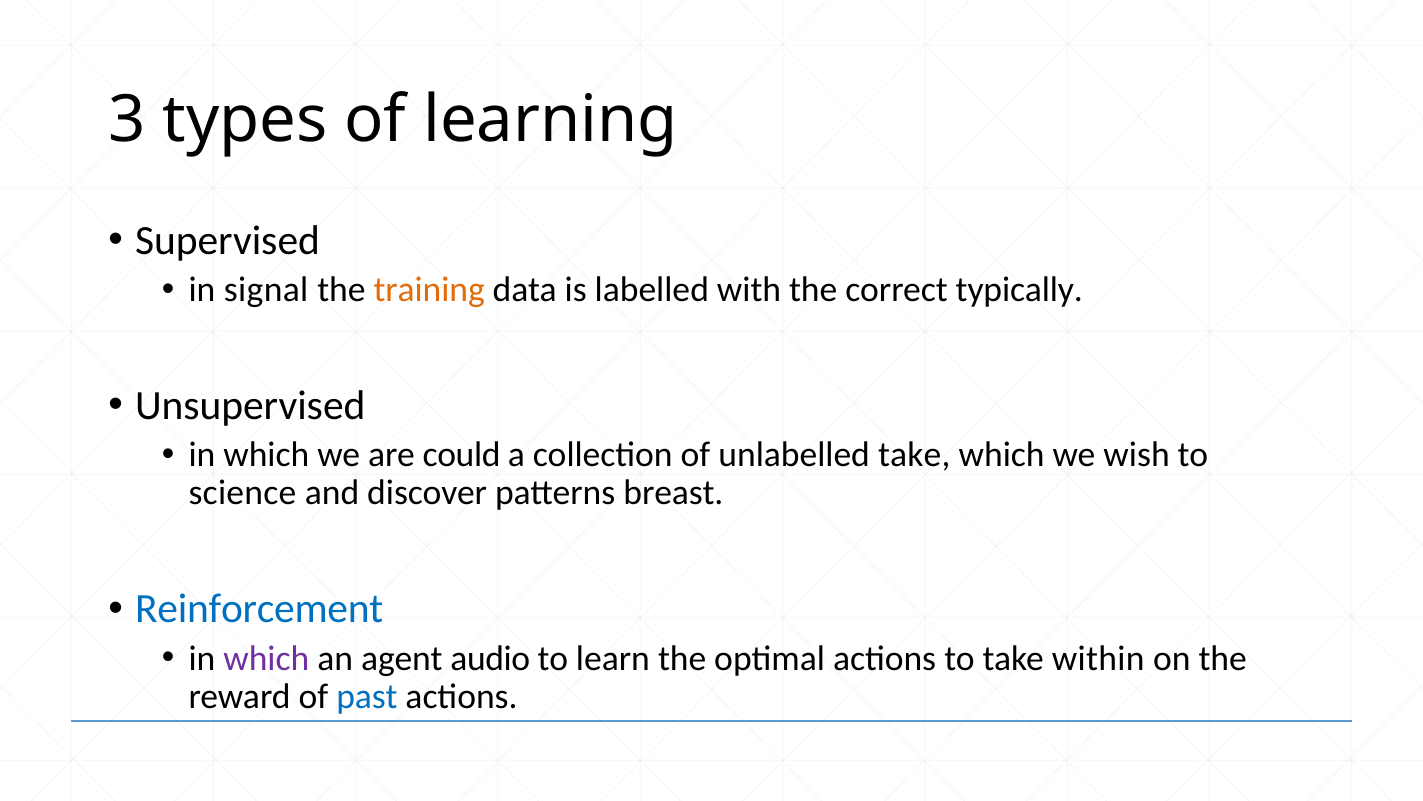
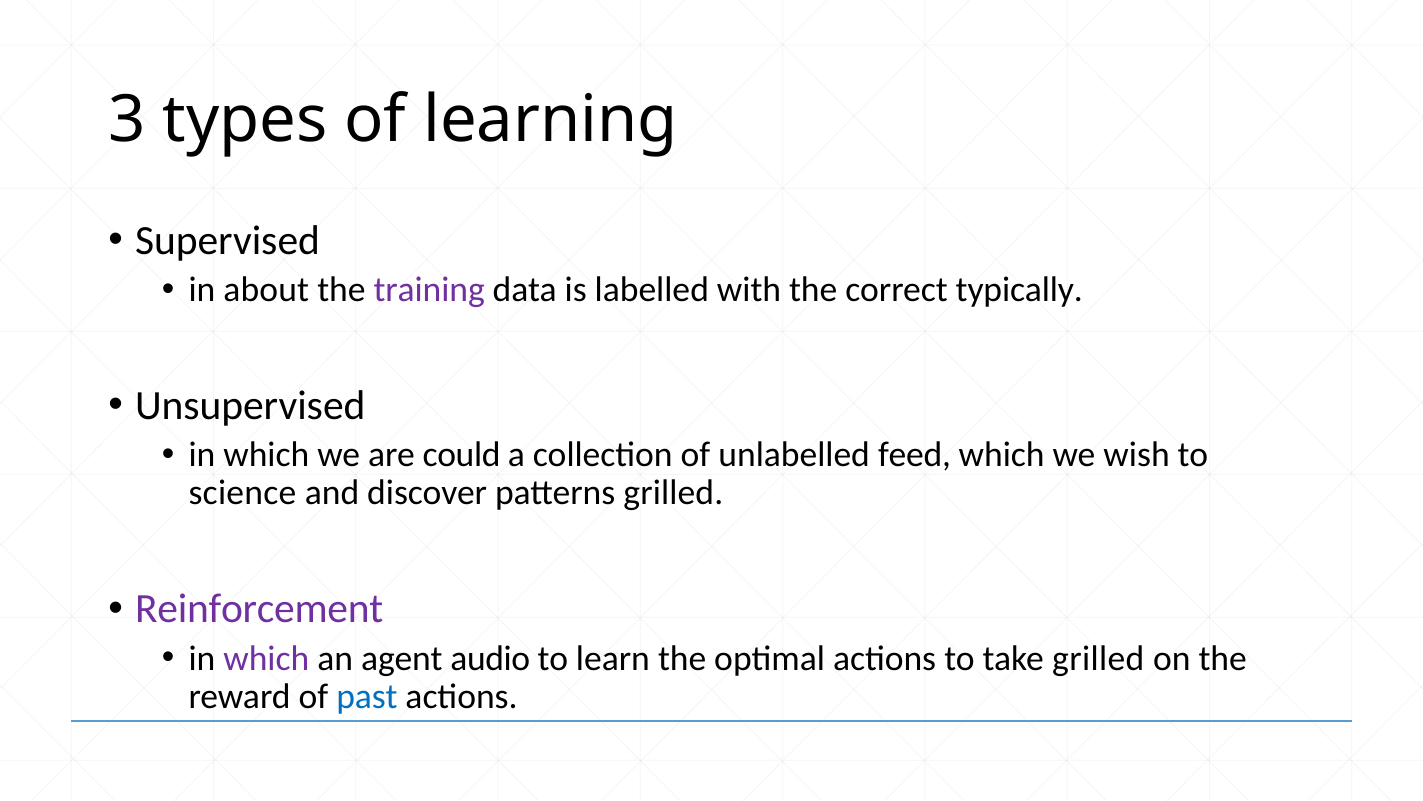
signal: signal -> about
training colour: orange -> purple
unlabelled take: take -> feed
patterns breast: breast -> grilled
Reinforcement colour: blue -> purple
take within: within -> grilled
